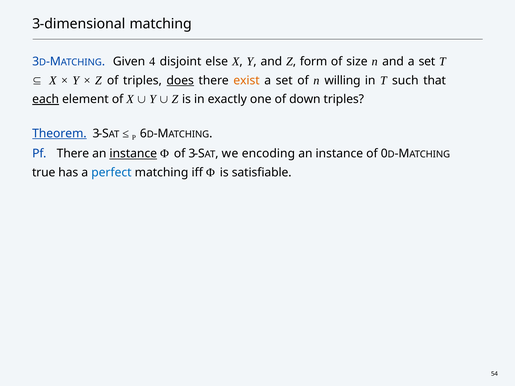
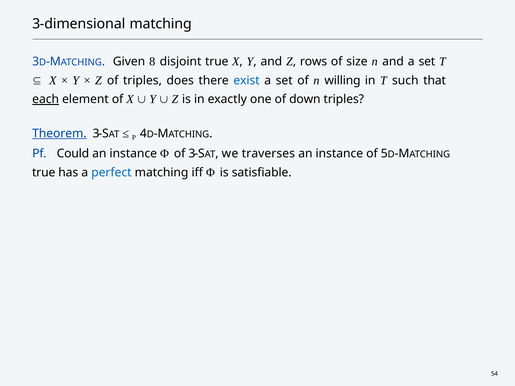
4: 4 -> 8
disjoint else: else -> true
form: form -> rows
does underline: present -> none
exist colour: orange -> blue
6: 6 -> 4
Pf There: There -> Could
instance at (133, 154) underline: present -> none
encoding: encoding -> traverses
0: 0 -> 5
